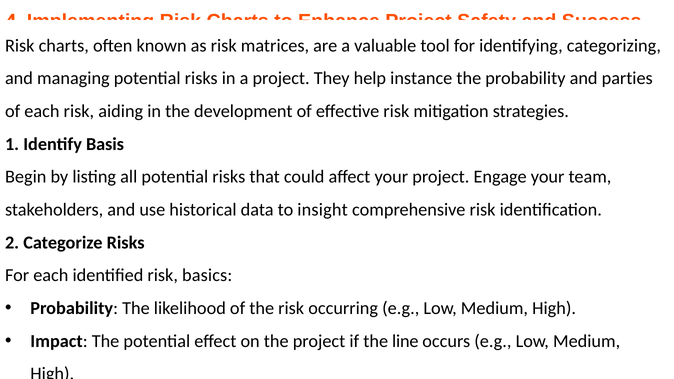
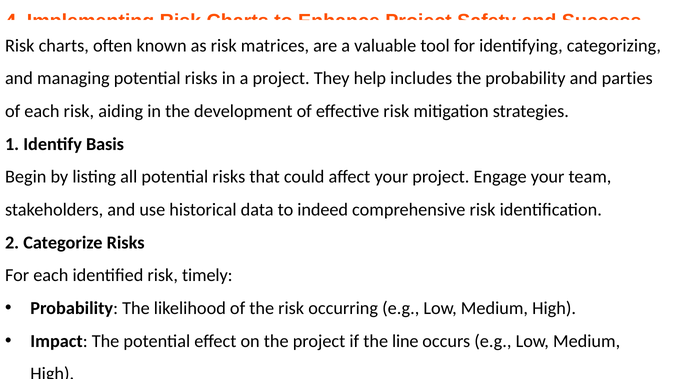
instance: instance -> includes
insight: insight -> indeed
basics: basics -> timely
